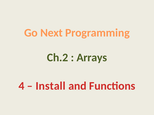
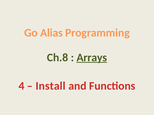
Next: Next -> Alias
Ch.2: Ch.2 -> Ch.8
Arrays underline: none -> present
